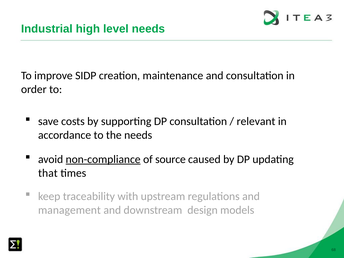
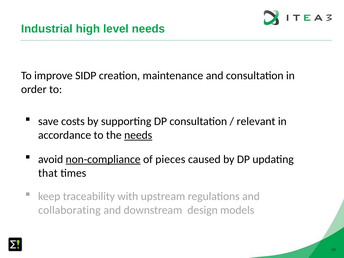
needs at (138, 135) underline: none -> present
source: source -> pieces
management: management -> collaborating
